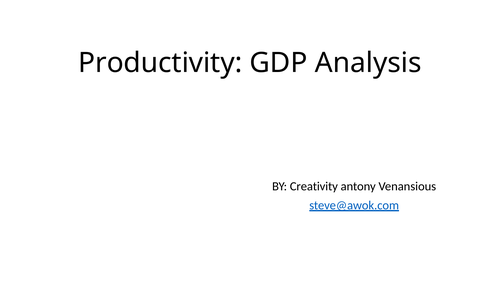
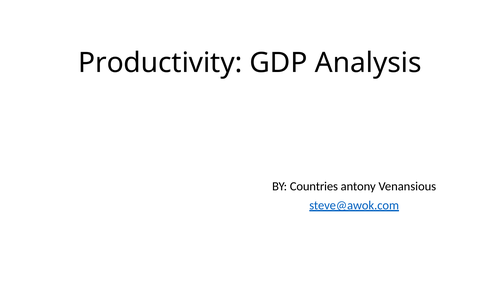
Creativity: Creativity -> Countries
